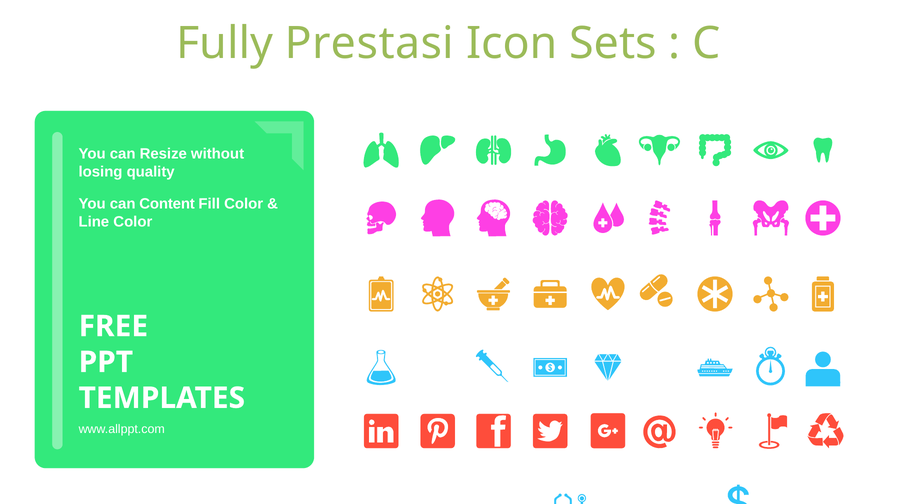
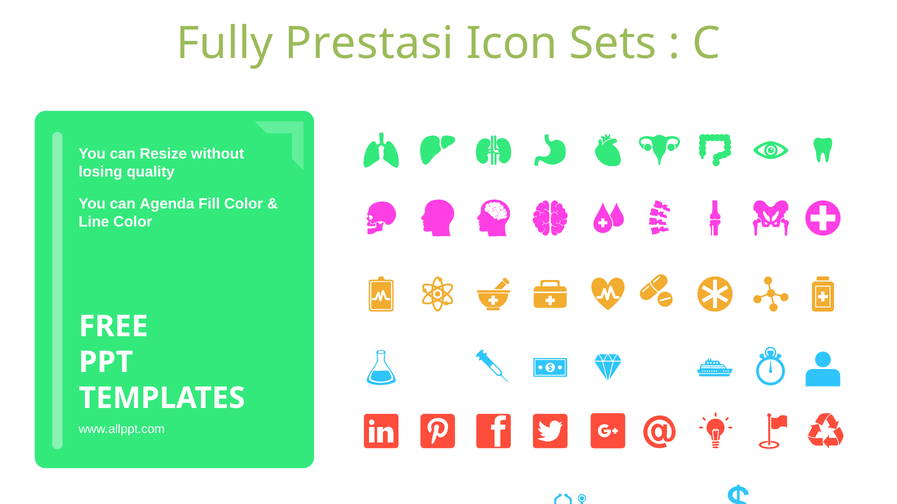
Content: Content -> Agenda
